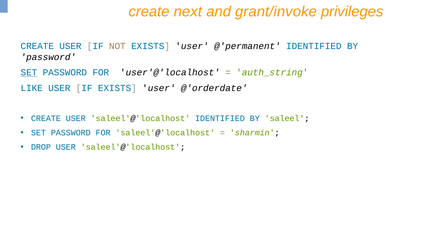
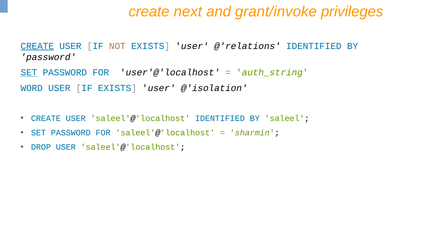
CREATE at (37, 46) underline: none -> present
@'permanent: @'permanent -> @'relations
LIKE: LIKE -> WORD
@'orderdate: @'orderdate -> @'isolation
